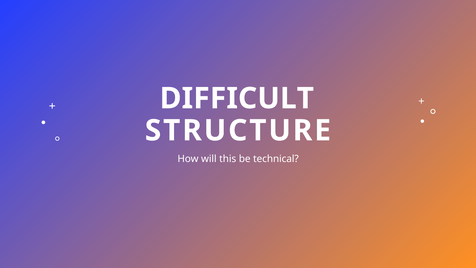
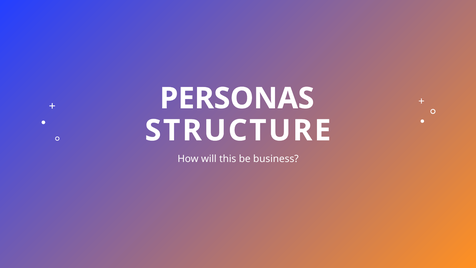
DIFFICULT: DIFFICULT -> PERSONAS
technical: technical -> business
